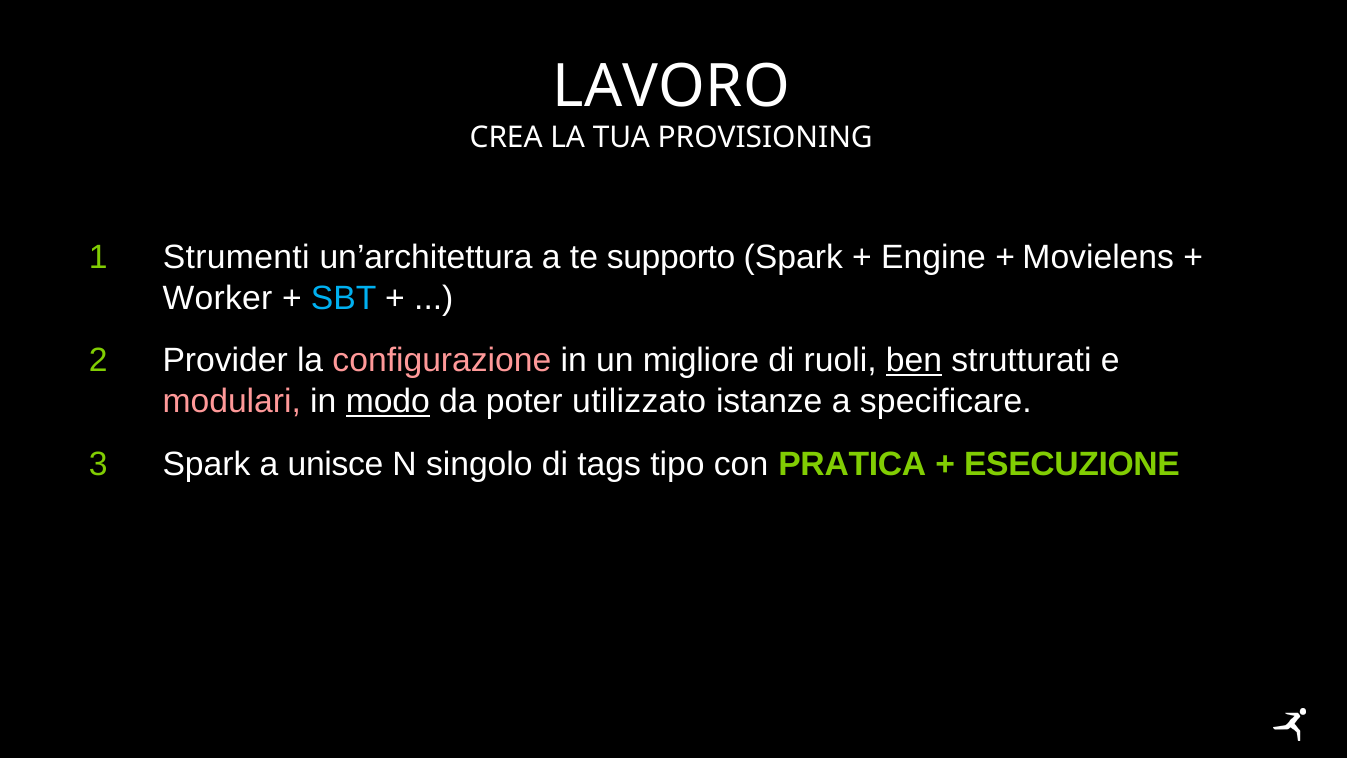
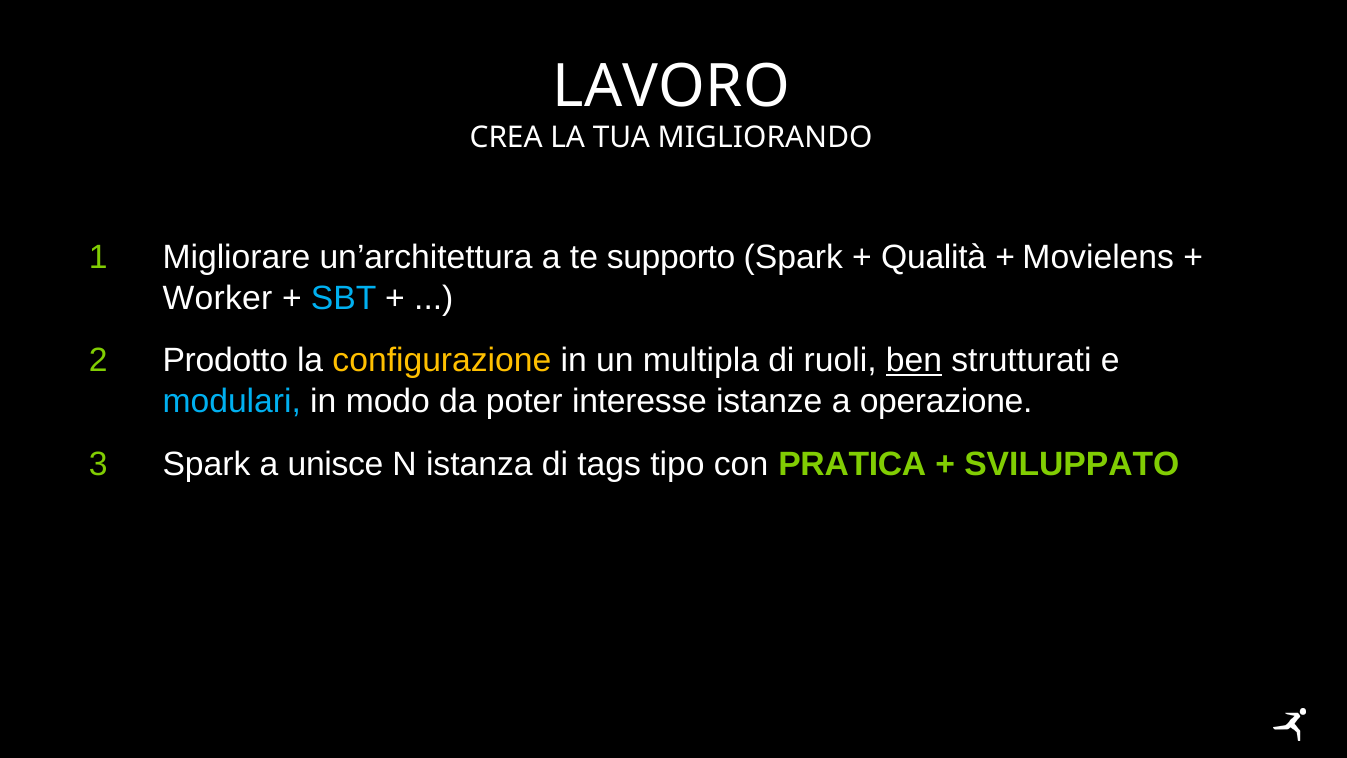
PROVISIONING: PROVISIONING -> MIGLIORANDO
Strumenti: Strumenti -> Migliorare
Engine: Engine -> Qualità
Provider: Provider -> Prodotto
configurazione colour: pink -> yellow
migliore: migliore -> multipla
modulari colour: pink -> light blue
modo underline: present -> none
utilizzato: utilizzato -> interesse
specificare: specificare -> operazione
singolo: singolo -> istanza
ESECUZIONE: ESECUZIONE -> SVILUPPATO
